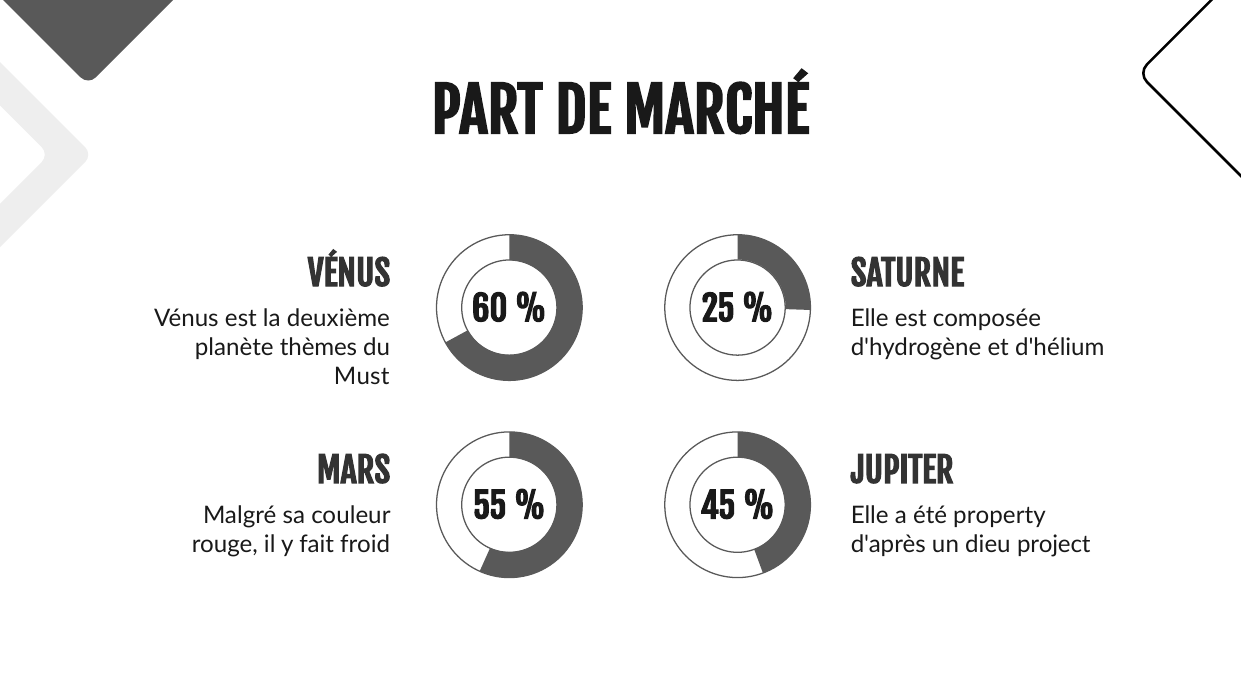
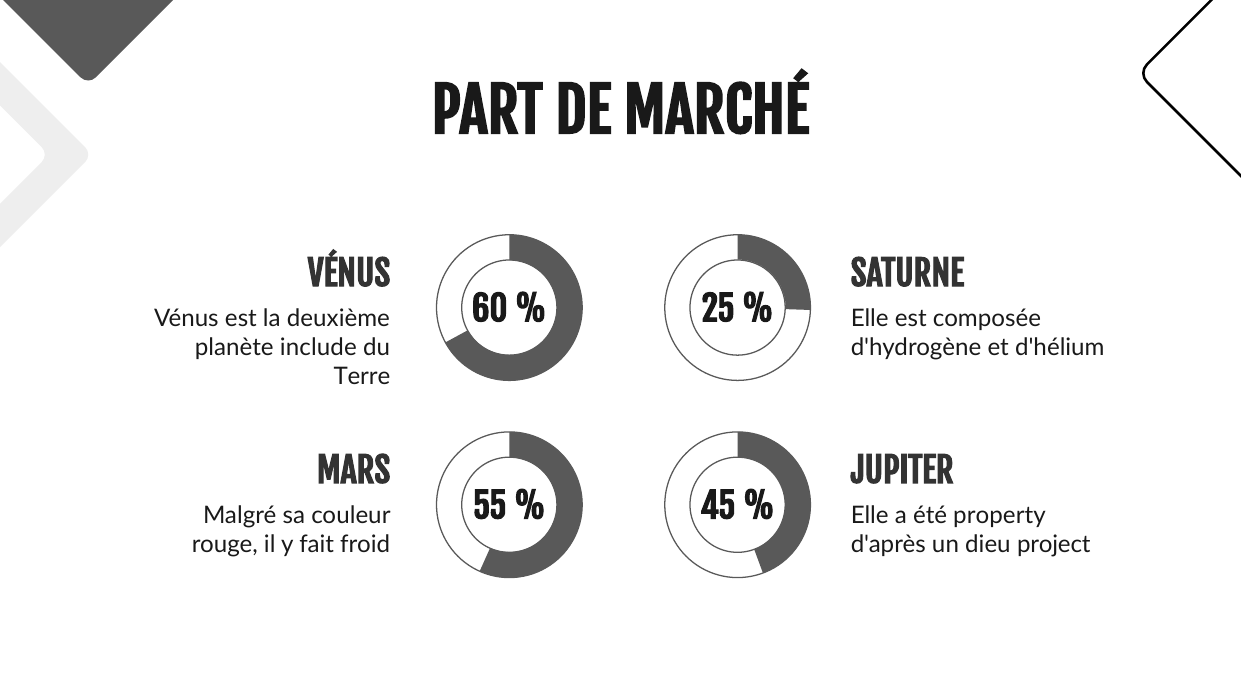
thèmes: thèmes -> include
Must: Must -> Terre
